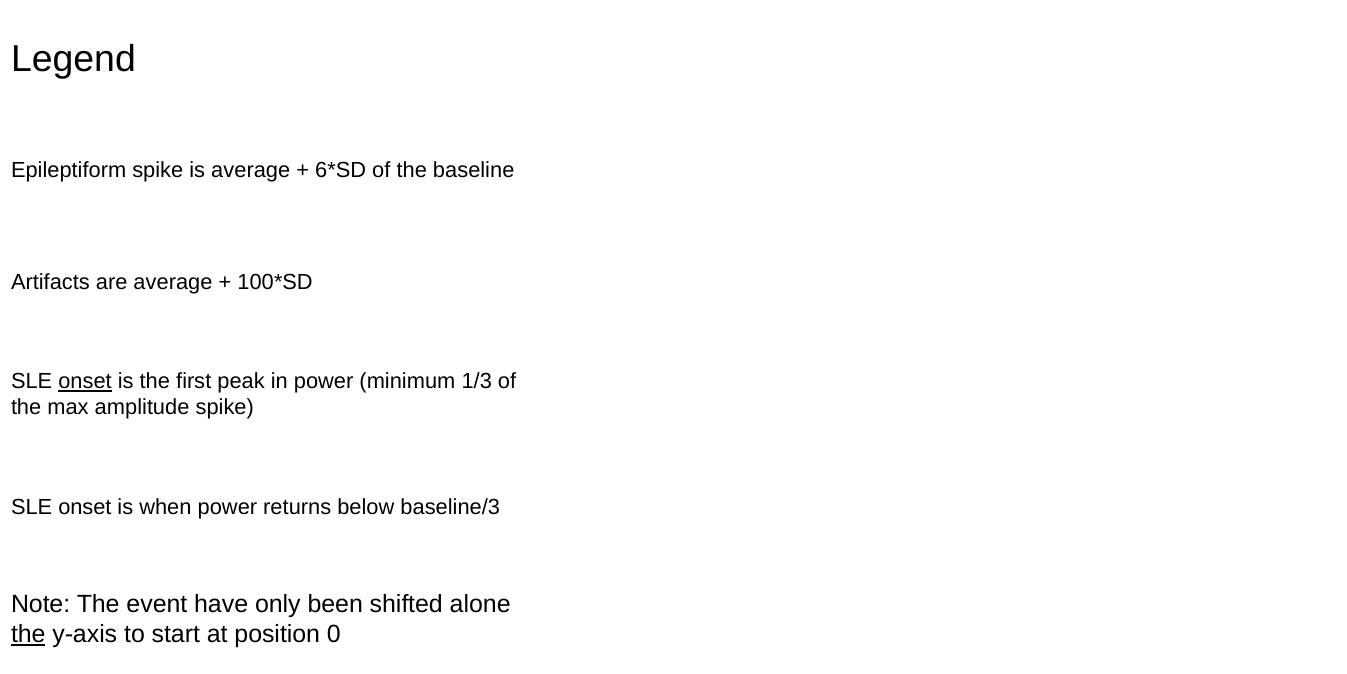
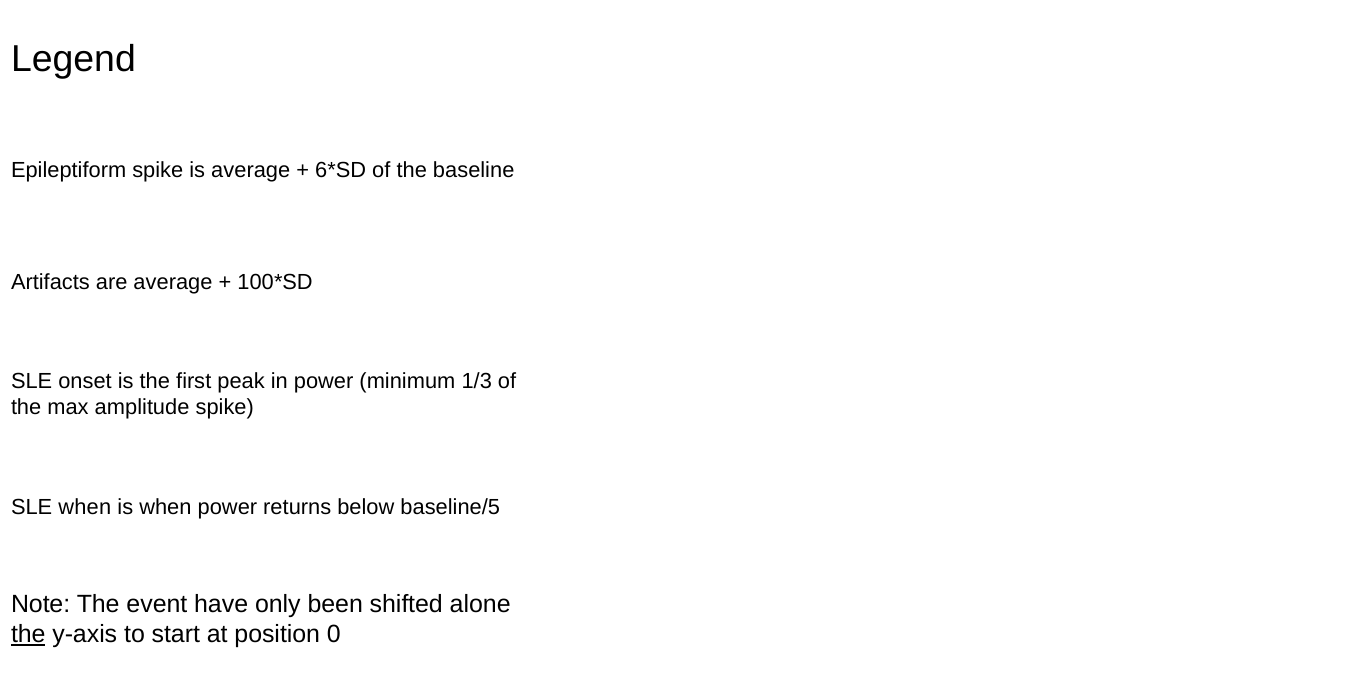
onset at (85, 381) underline: present -> none
onset at (85, 507): onset -> when
baseline/3: baseline/3 -> baseline/5
